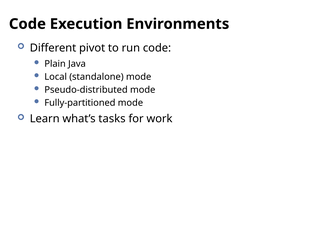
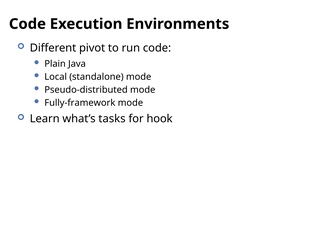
Fully-partitioned: Fully-partitioned -> Fully-framework
work: work -> hook
